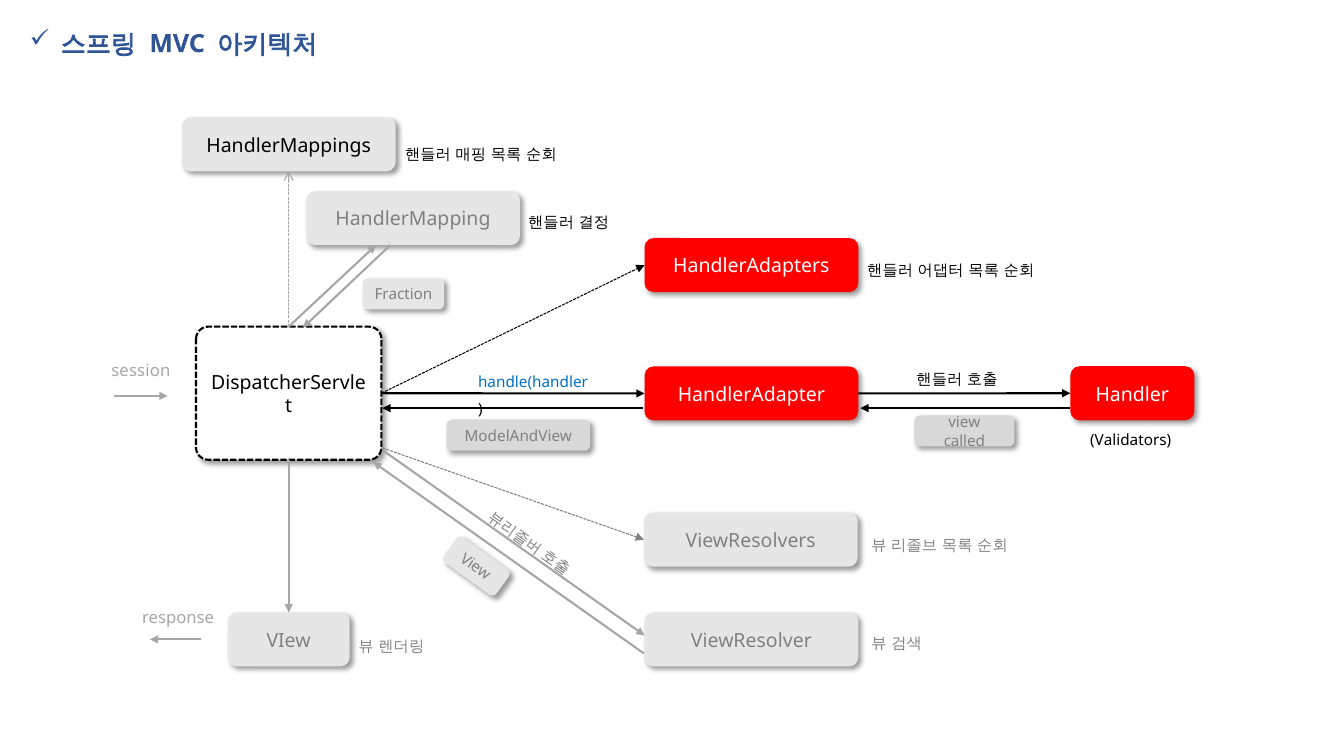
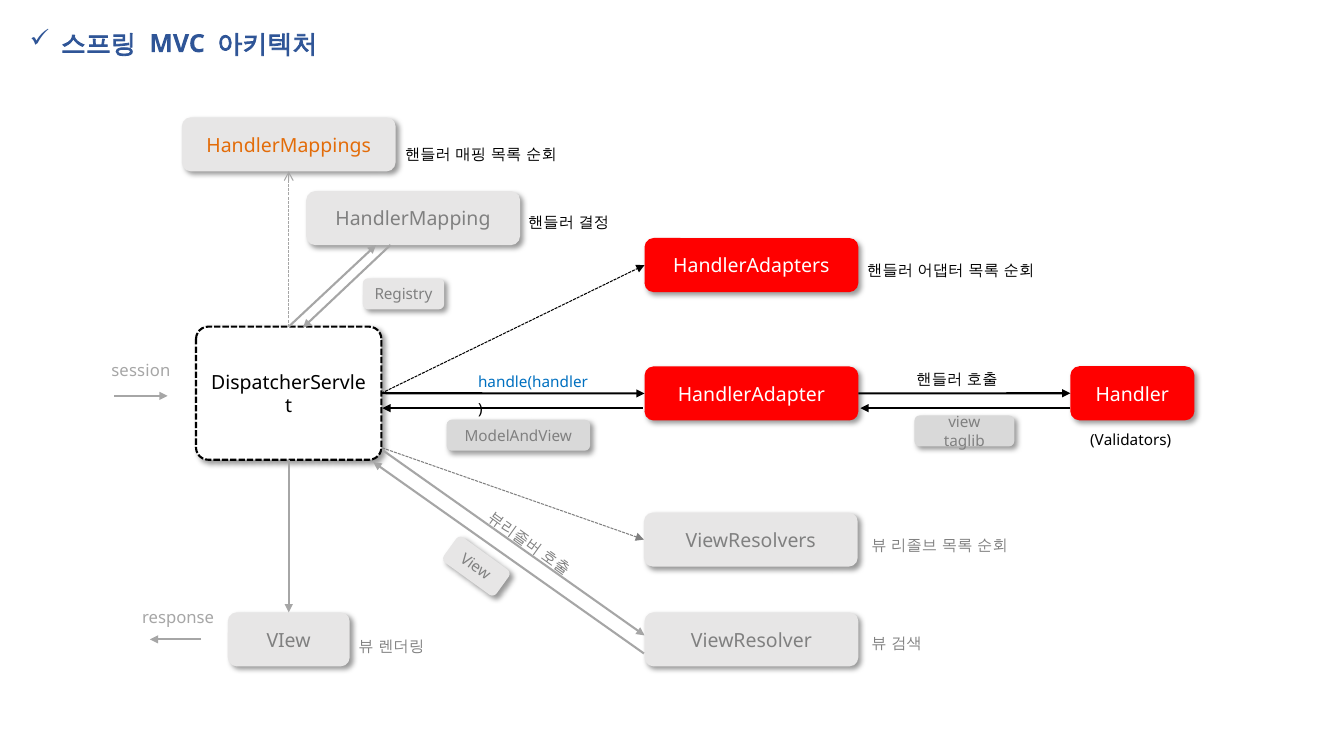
HandlerMappings colour: black -> orange
Fraction: Fraction -> Registry
called: called -> taglib
